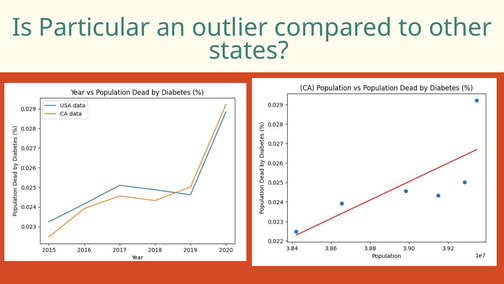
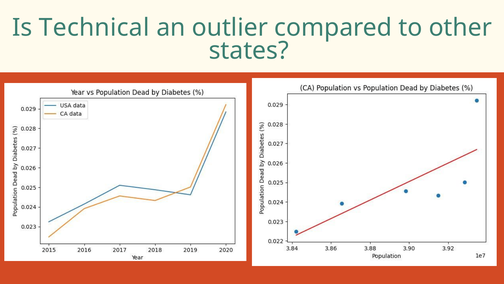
Particular: Particular -> Technical
